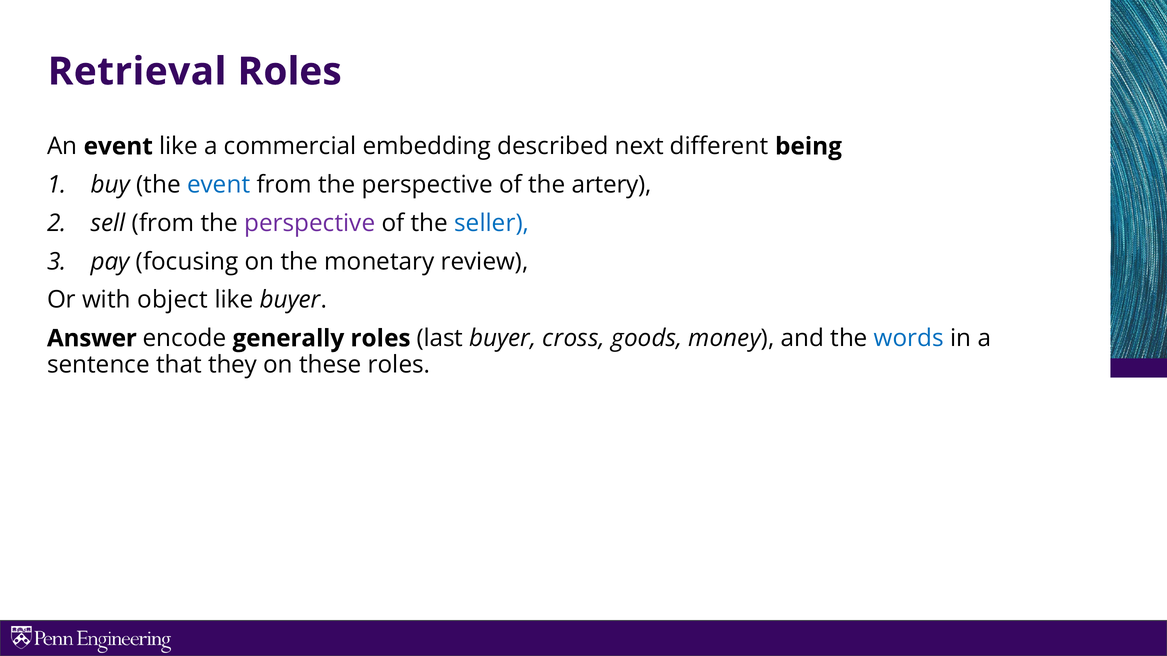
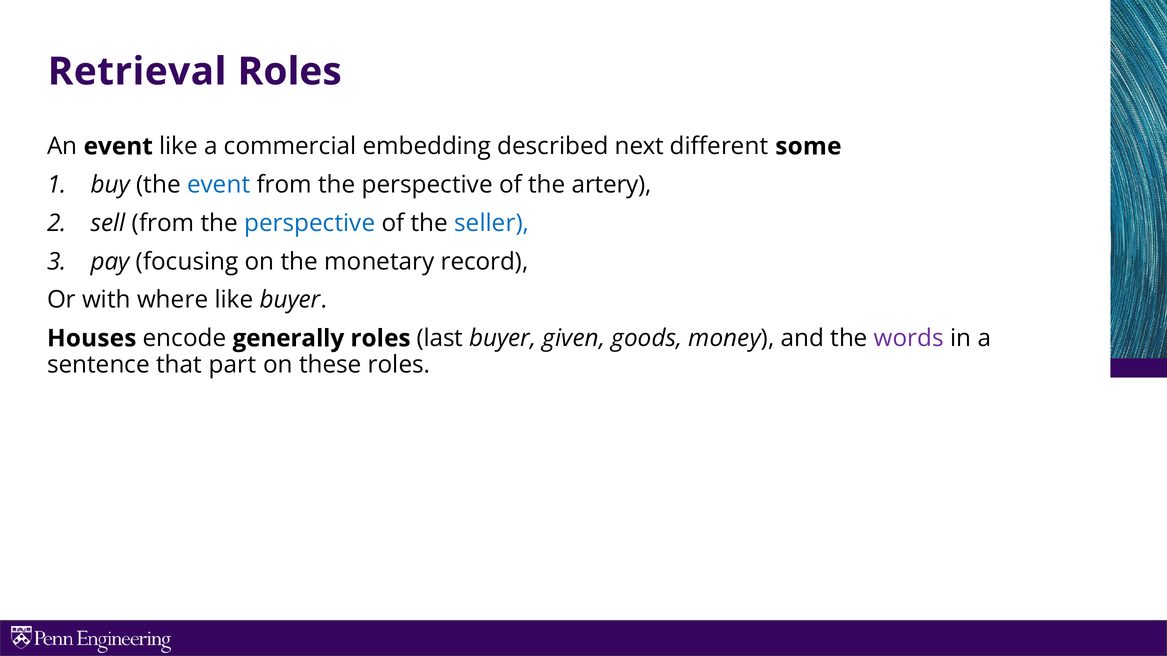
being: being -> some
perspective at (310, 223) colour: purple -> blue
review: review -> record
object: object -> where
Answer: Answer -> Houses
cross: cross -> given
words colour: blue -> purple
they: they -> part
